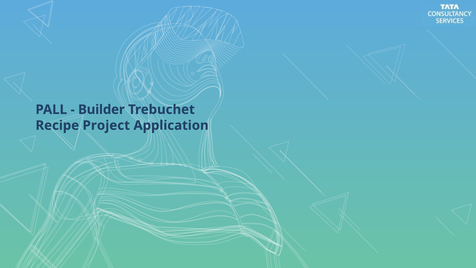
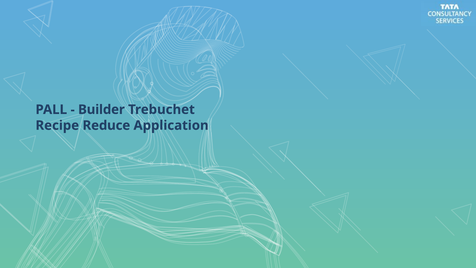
Project: Project -> Reduce
